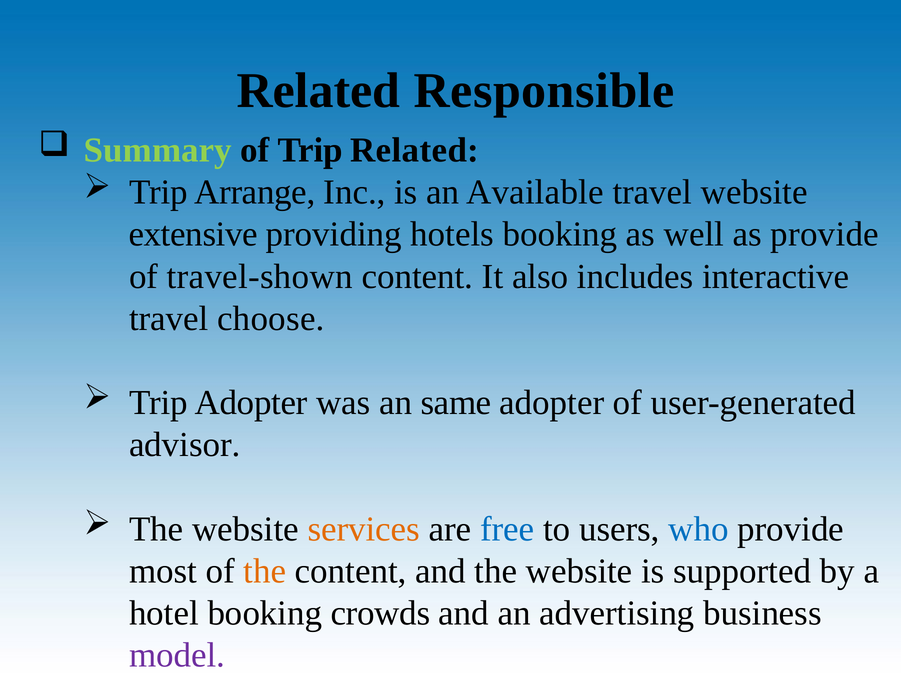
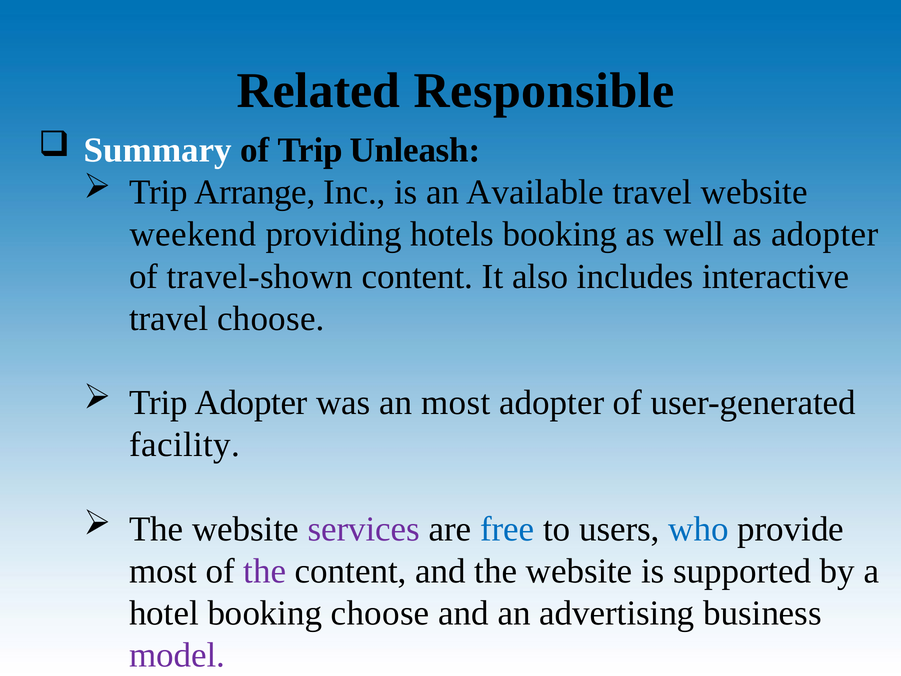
Summary colour: light green -> white
Trip Related: Related -> Unleash
extensive: extensive -> weekend
as provide: provide -> adopter
an same: same -> most
advisor: advisor -> facility
services colour: orange -> purple
the at (265, 571) colour: orange -> purple
booking crowds: crowds -> choose
